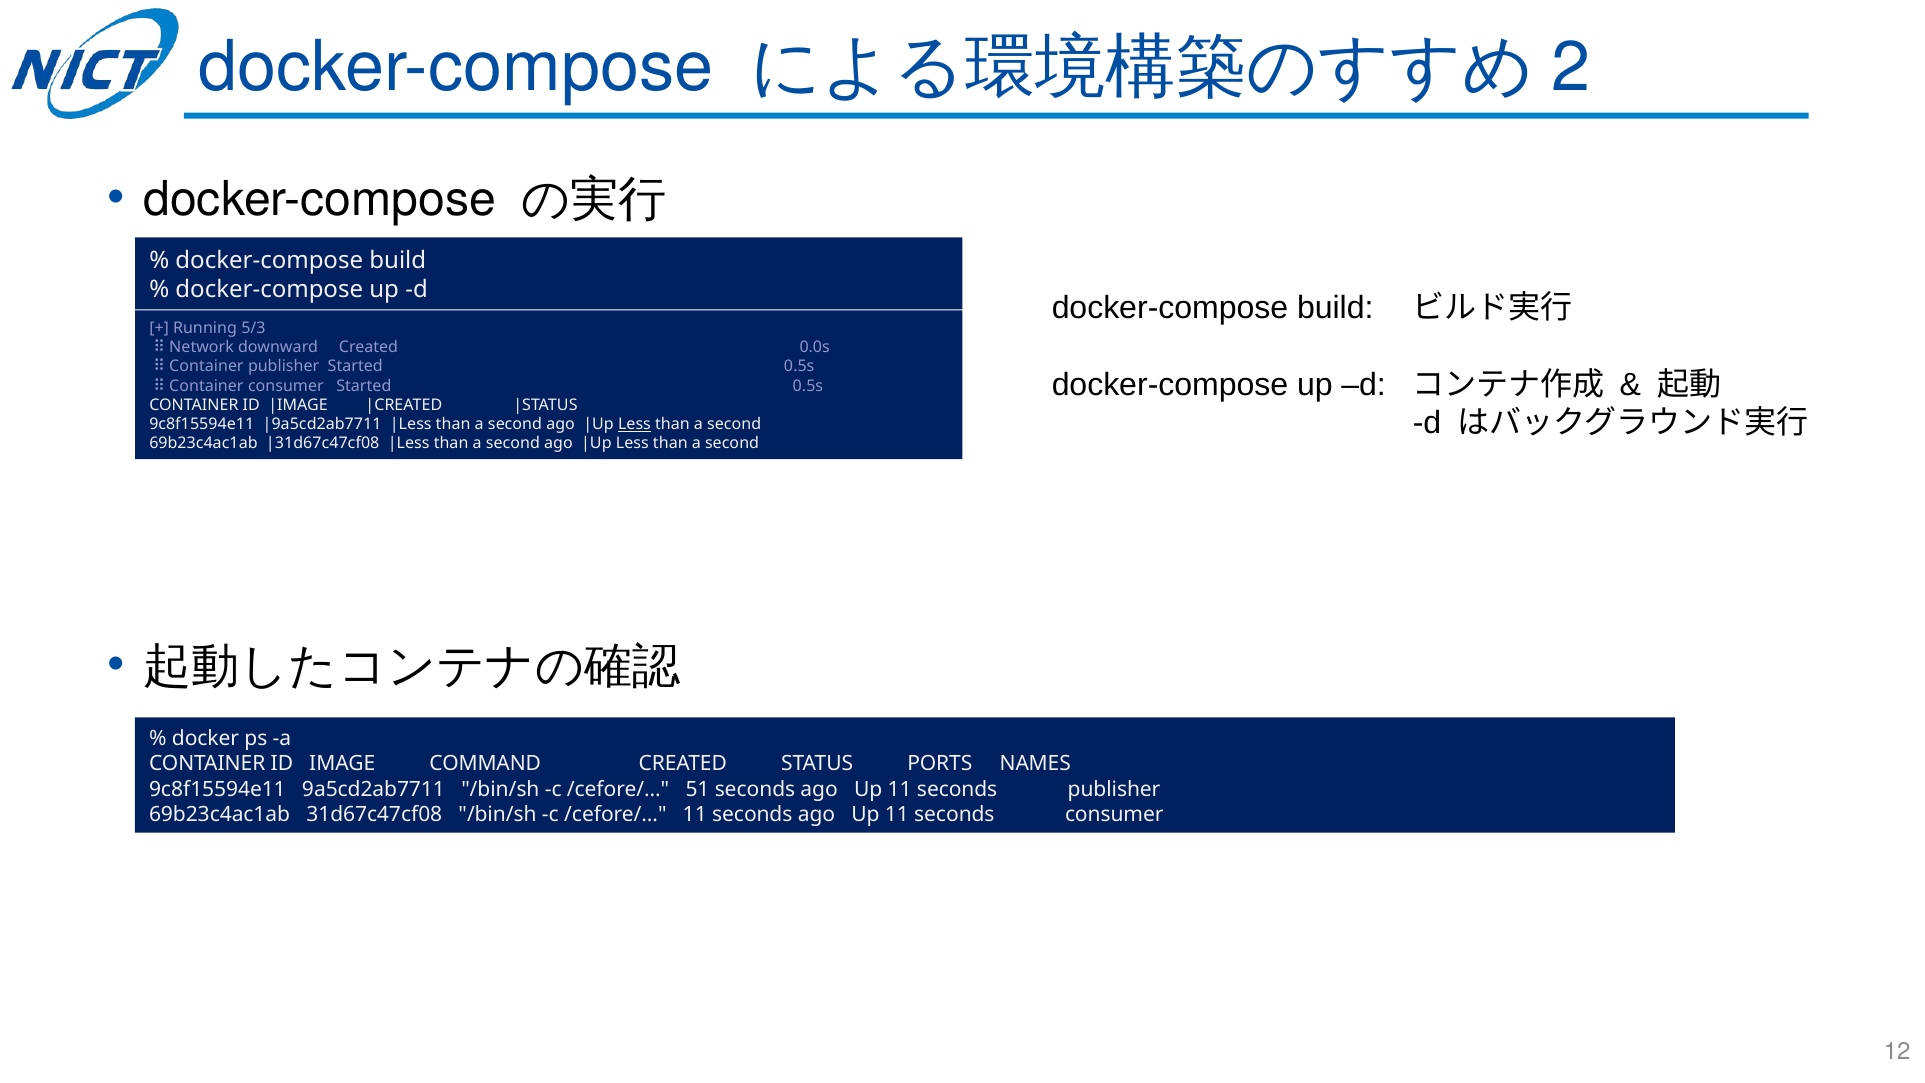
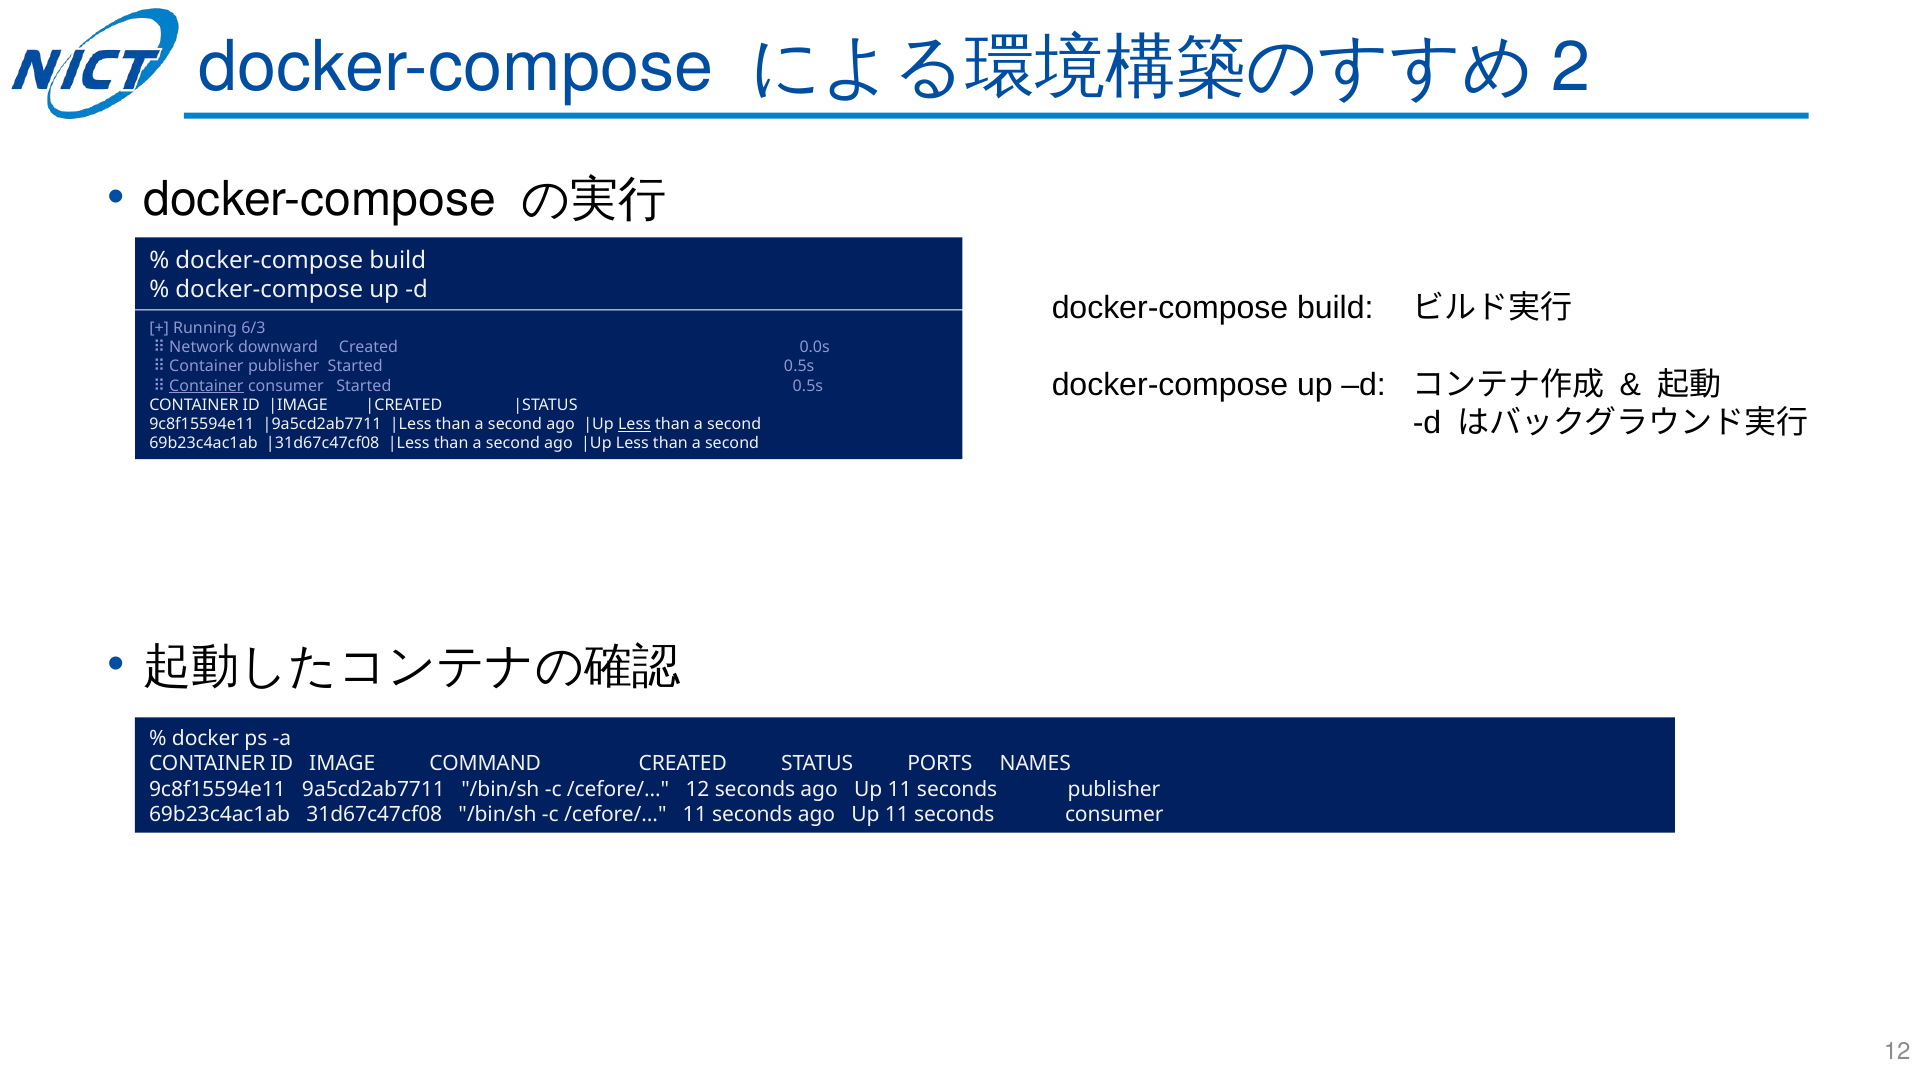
5/3: 5/3 -> 6/3
Container at (206, 386) underline: none -> present
/cefore/… 51: 51 -> 12
